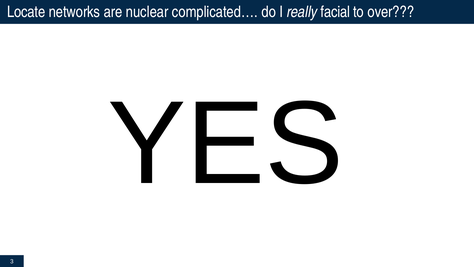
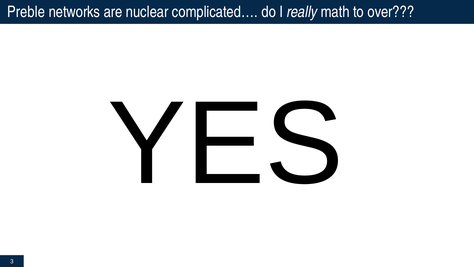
Locate: Locate -> Preble
facial: facial -> math
